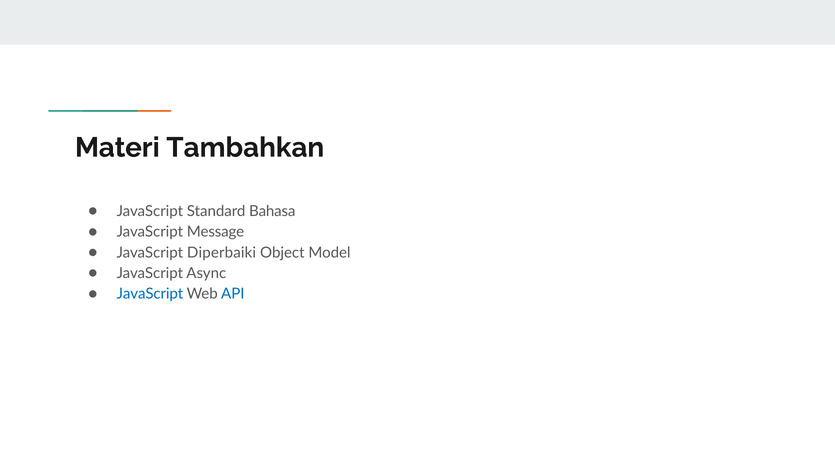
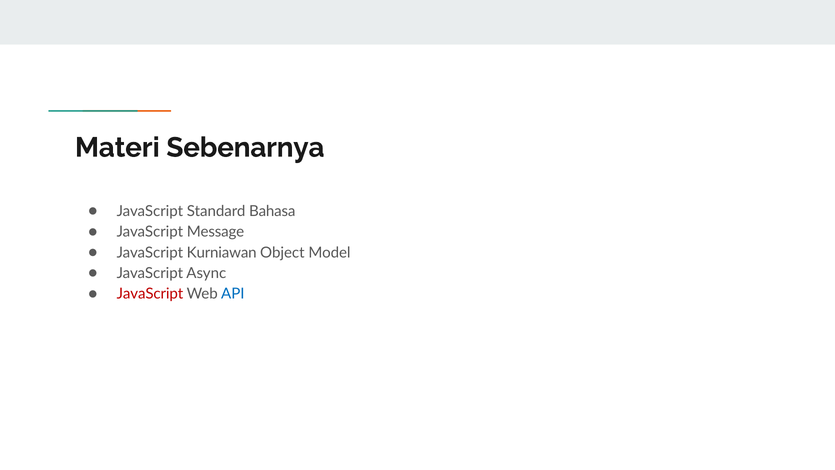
Tambahkan: Tambahkan -> Sebenarnya
Diperbaiki: Diperbaiki -> Kurniawan
JavaScript at (150, 294) colour: blue -> red
